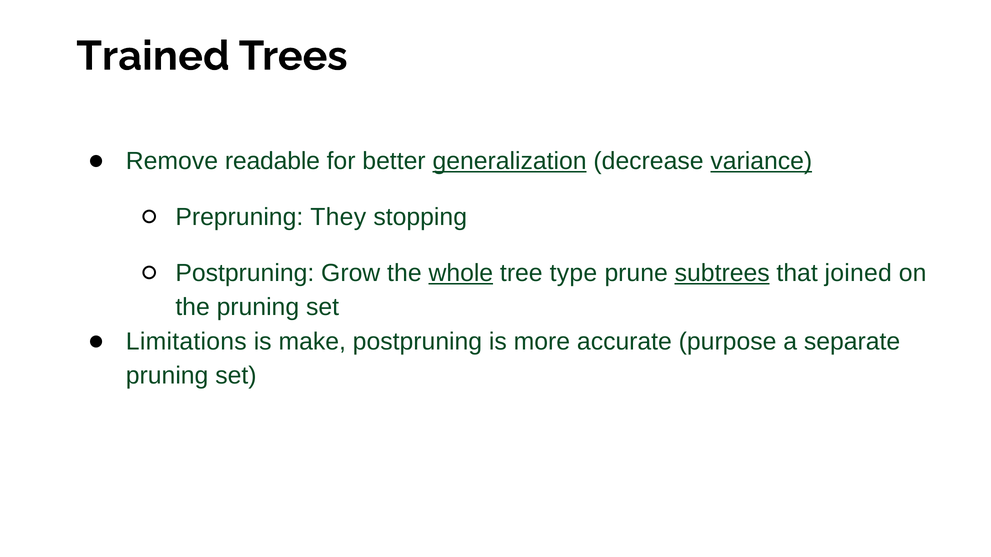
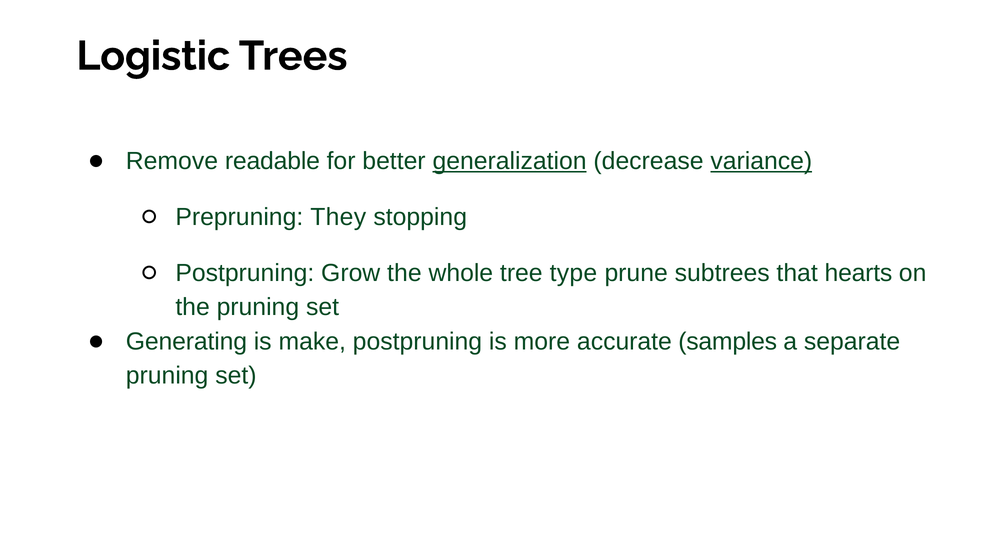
Trained: Trained -> Logistic
whole underline: present -> none
subtrees underline: present -> none
joined: joined -> hearts
Limitations: Limitations -> Generating
purpose: purpose -> samples
